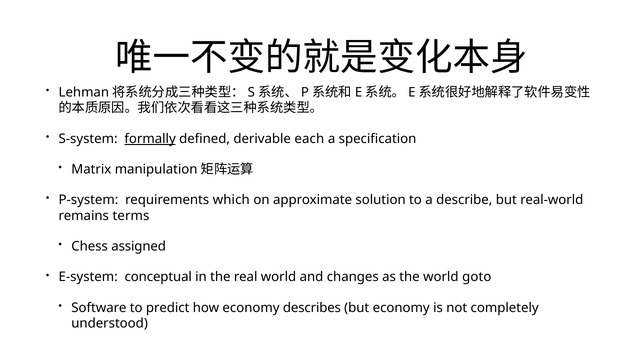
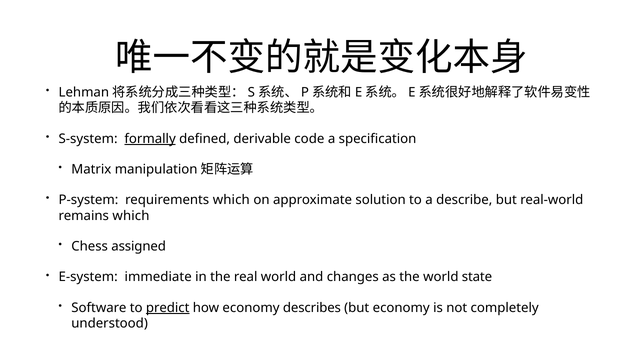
each: each -> code
remains terms: terms -> which
conceptual: conceptual -> immediate
goto: goto -> state
predict underline: none -> present
